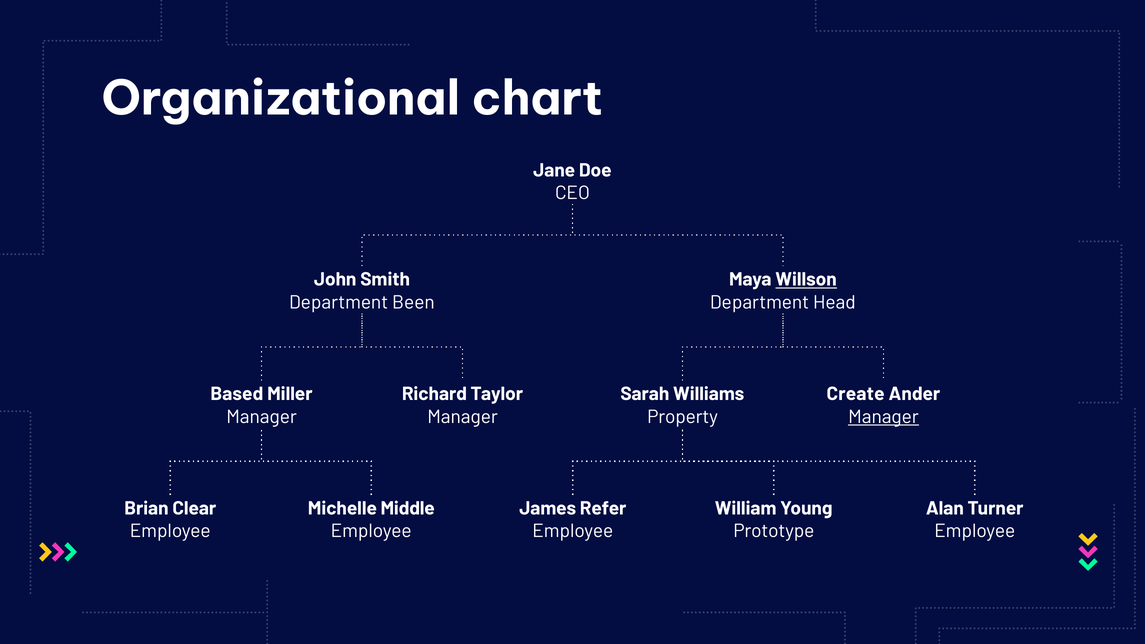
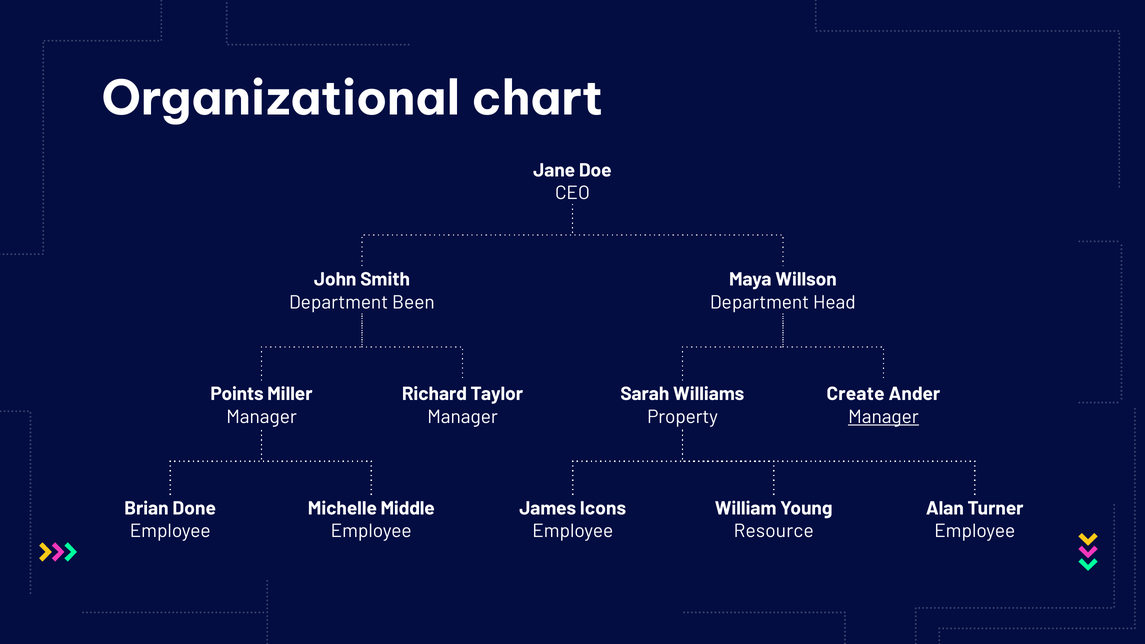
Willson underline: present -> none
Based: Based -> Points
Clear: Clear -> Done
Refer: Refer -> Icons
Prototype: Prototype -> Resource
